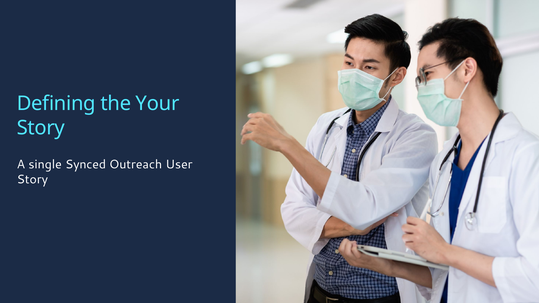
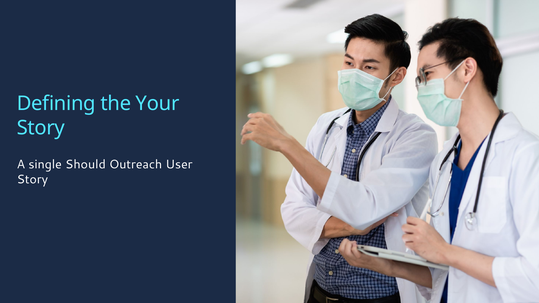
Synced: Synced -> Should
